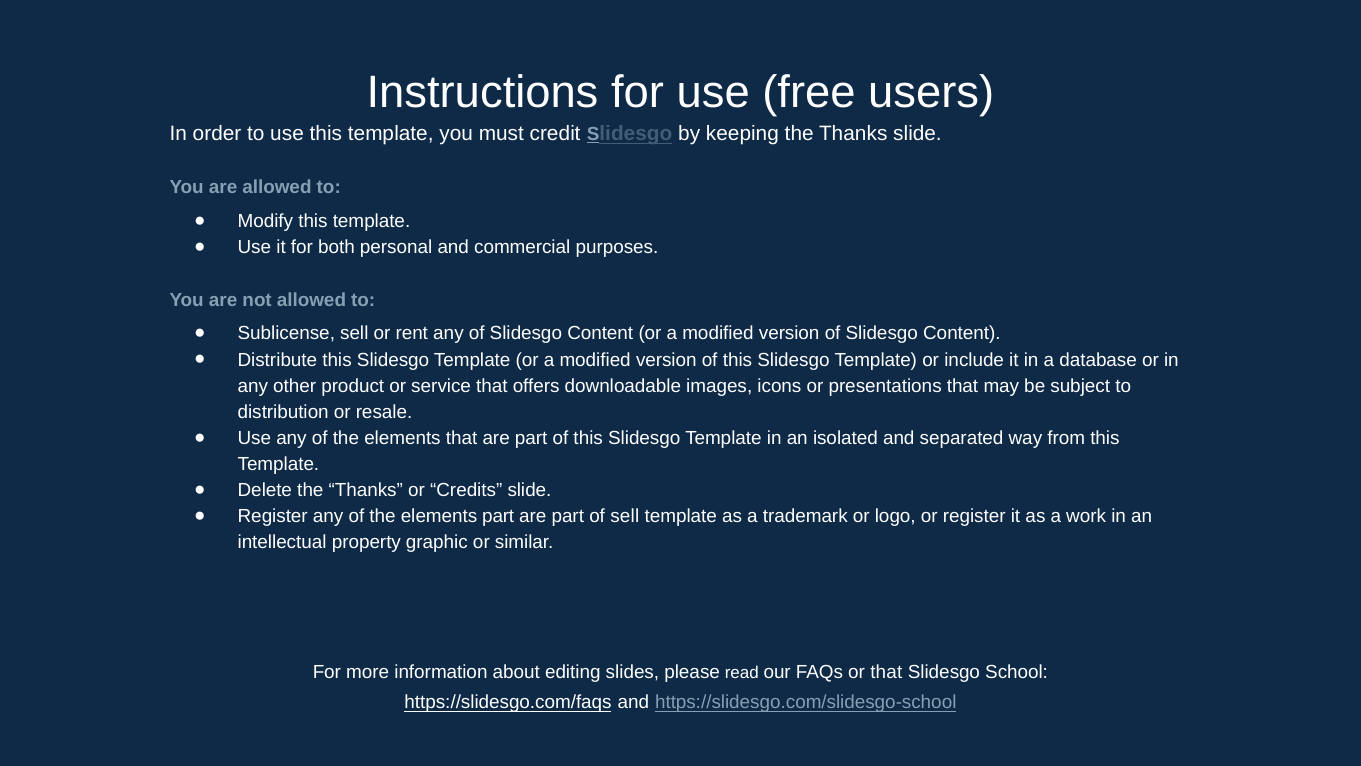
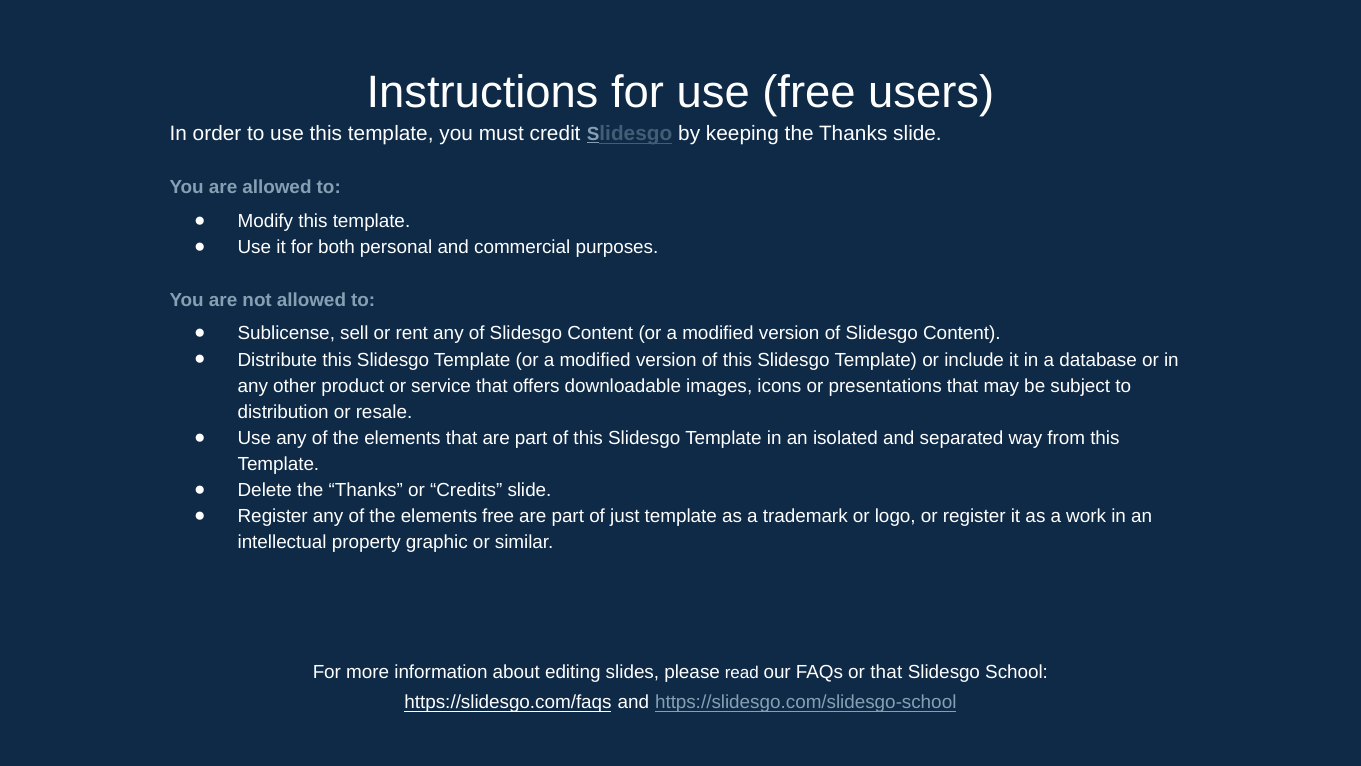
elements part: part -> free
of sell: sell -> just
